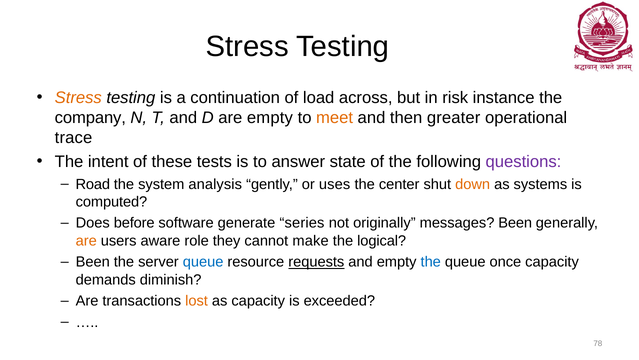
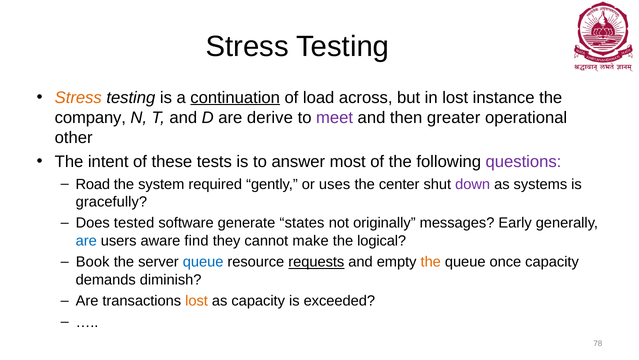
continuation underline: none -> present
in risk: risk -> lost
are empty: empty -> derive
meet colour: orange -> purple
trace: trace -> other
state: state -> most
analysis: analysis -> required
down colour: orange -> purple
computed: computed -> gracefully
before: before -> tested
series: series -> states
messages Been: Been -> Early
are at (86, 240) colour: orange -> blue
role: role -> find
Been at (93, 262): Been -> Book
the at (431, 262) colour: blue -> orange
